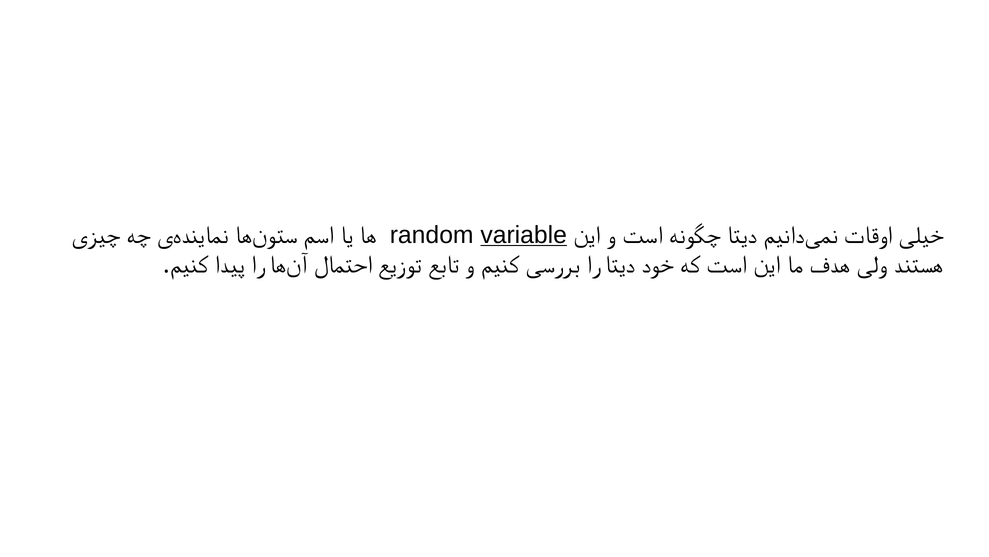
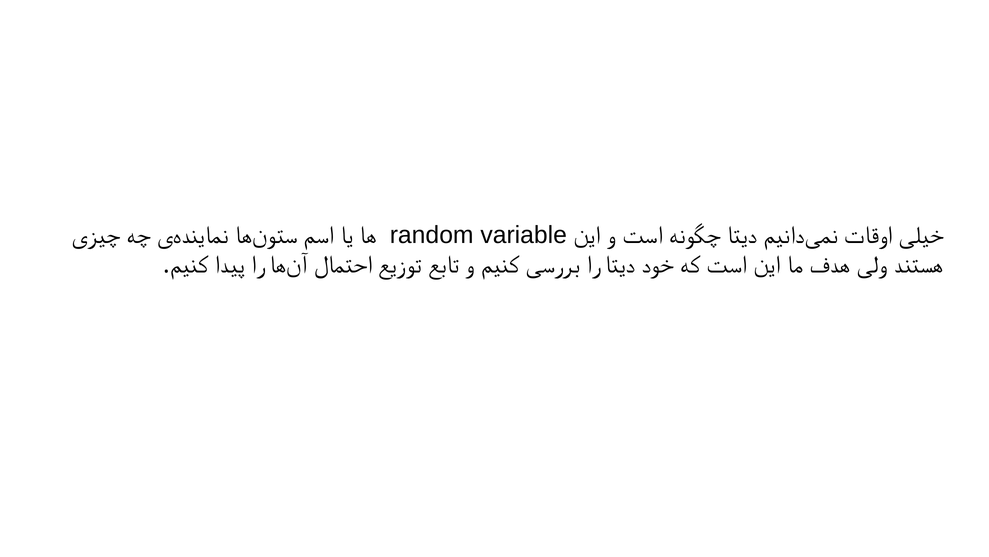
variable underline: present -> none
